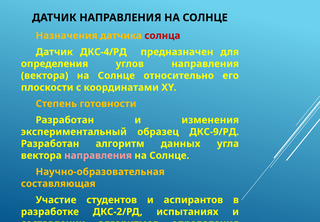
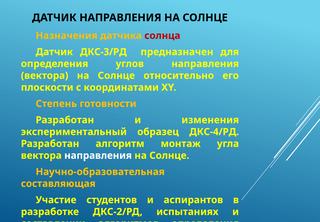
ДКС-4/РД: ДКС-4/РД -> ДКС-3/РД
ДКС-9/РД: ДКС-9/РД -> ДКС-4/РД
данных: данных -> монтаж
направления at (98, 155) colour: pink -> white
